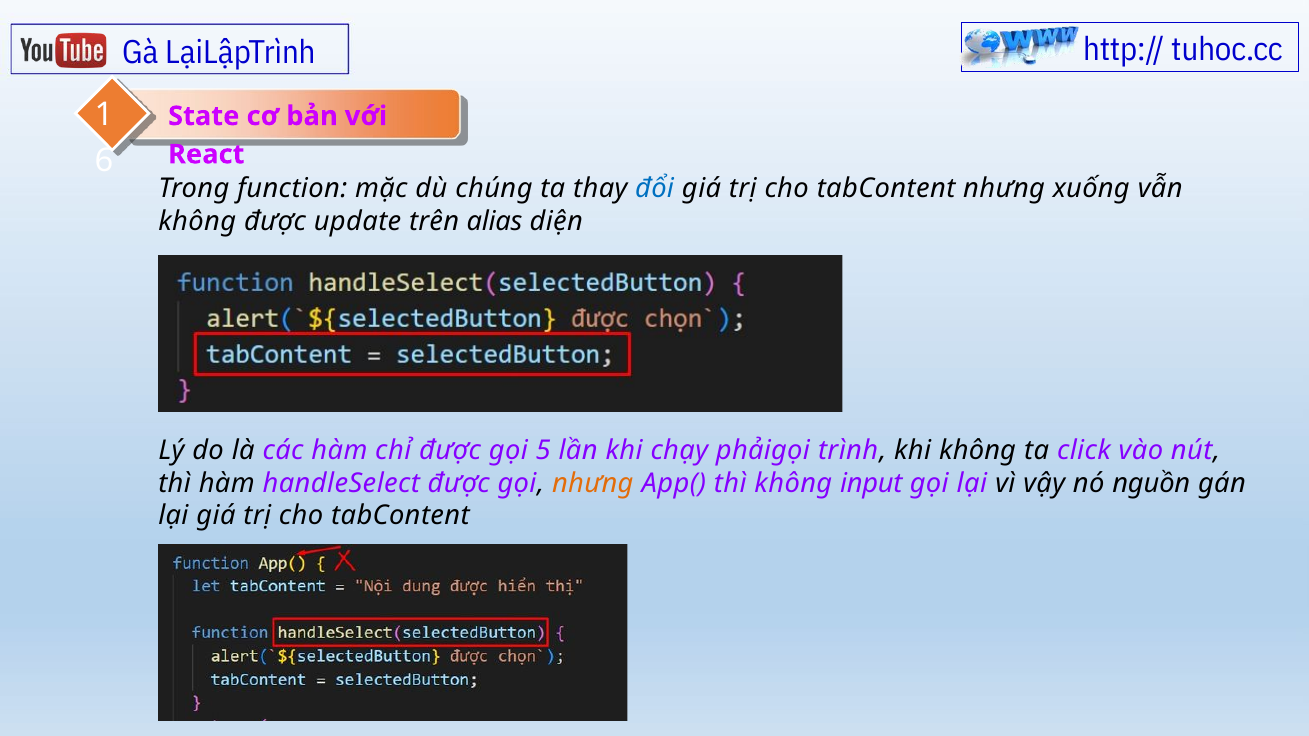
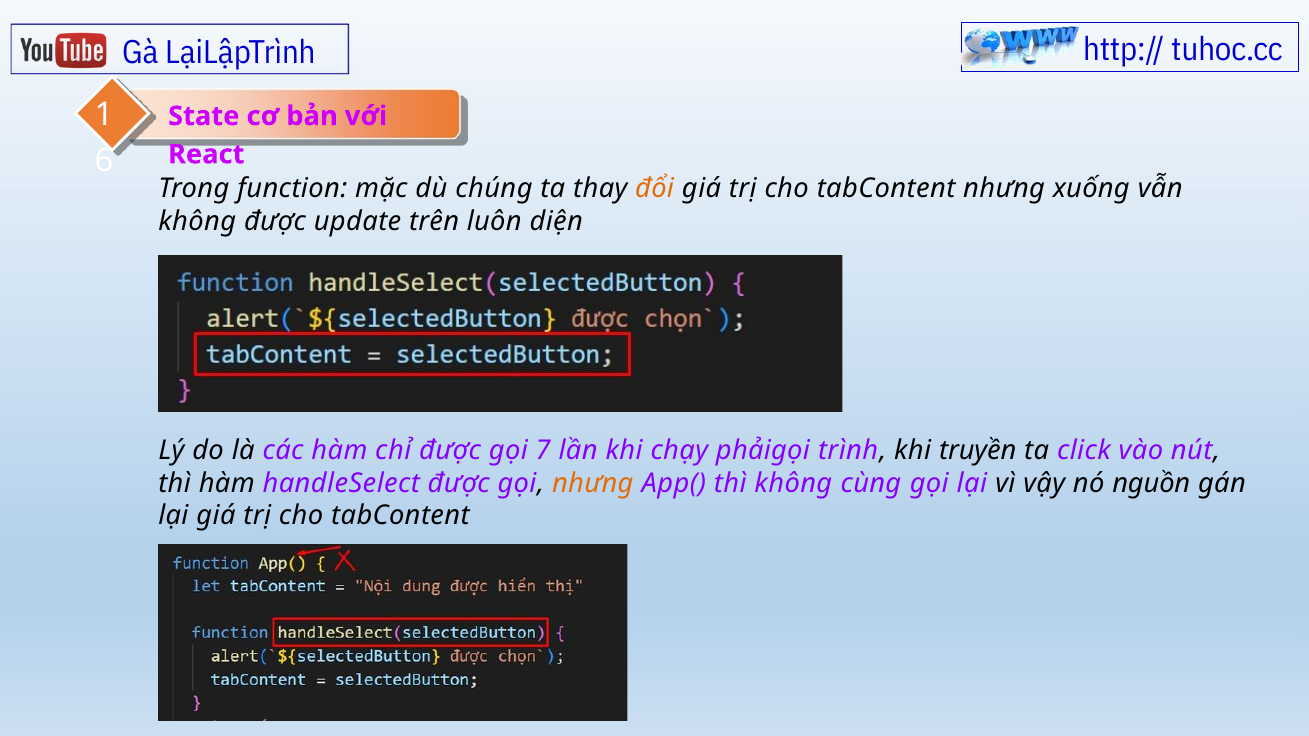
đổi colour: blue -> orange
alias: alias -> luôn
5: 5 -> 7
khi không: không -> truyền
input: input -> cùng
